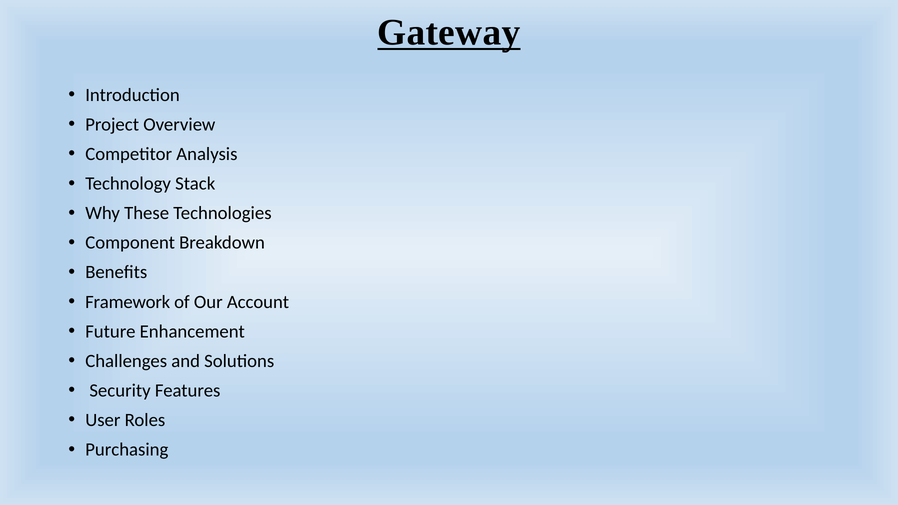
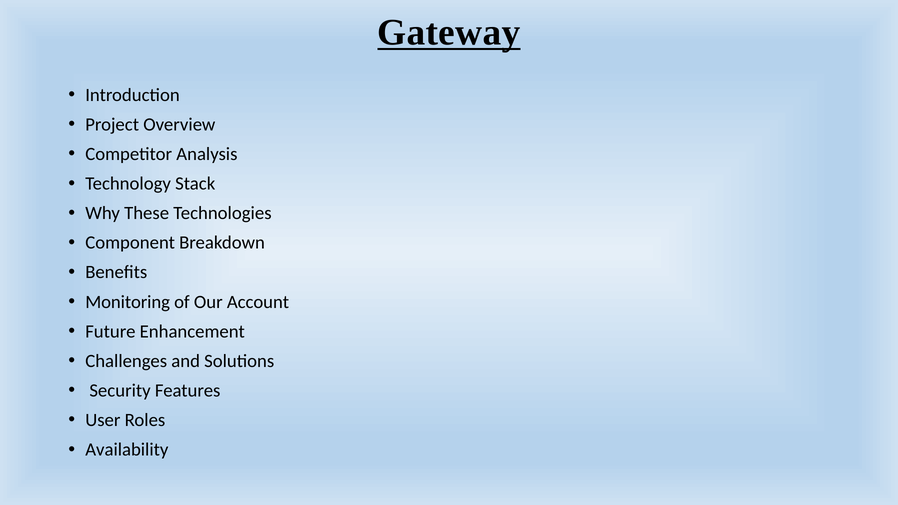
Framework: Framework -> Monitoring
Purchasing: Purchasing -> Availability
